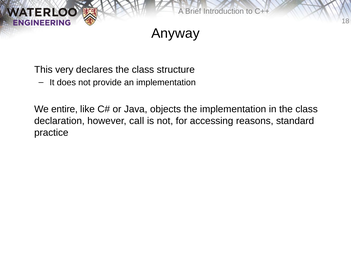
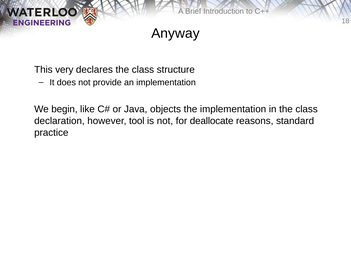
entire: entire -> begin
call: call -> tool
accessing: accessing -> deallocate
